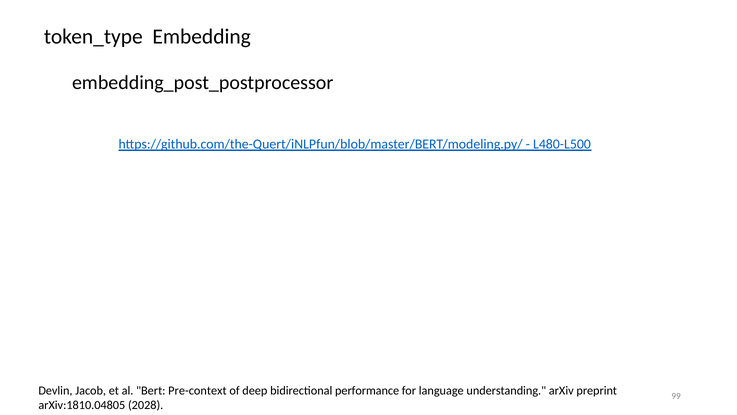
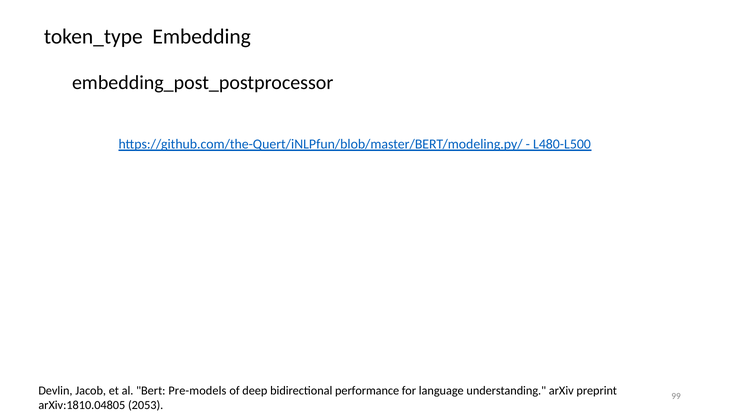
Pre-context: Pre-context -> Pre-models
2028: 2028 -> 2053
